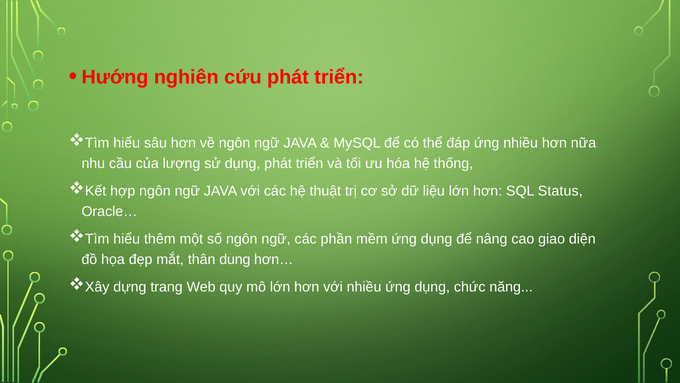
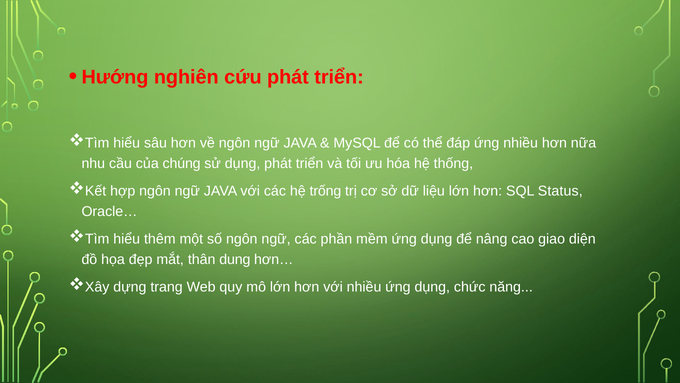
lượng: lượng -> chúng
thuật: thuật -> trống
